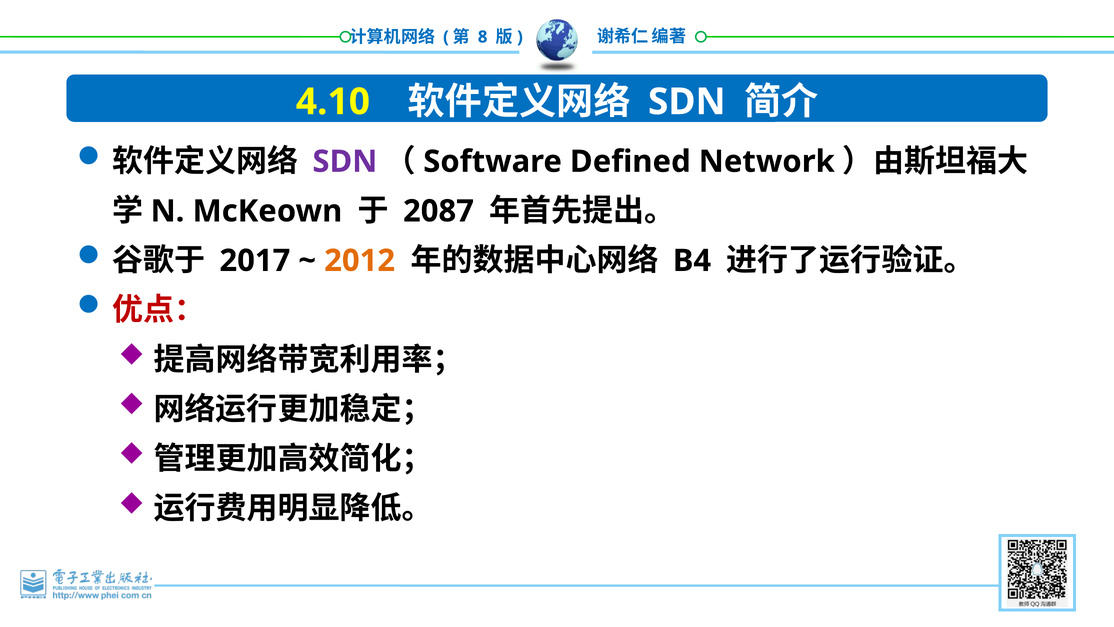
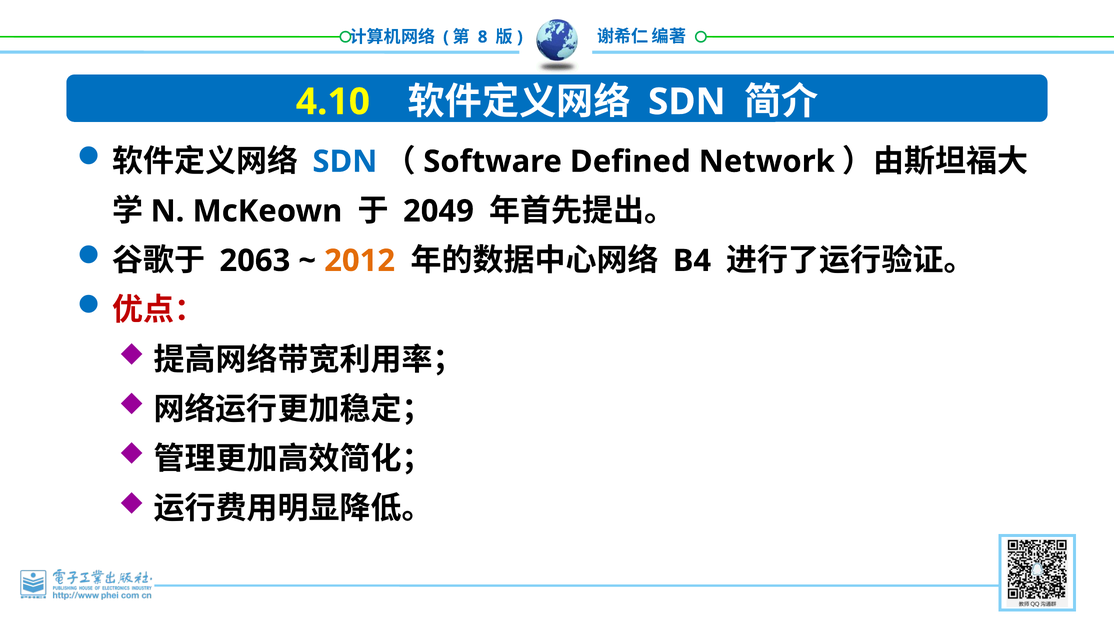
SDN at (345, 162) colour: purple -> blue
2087: 2087 -> 2049
2017: 2017 -> 2063
